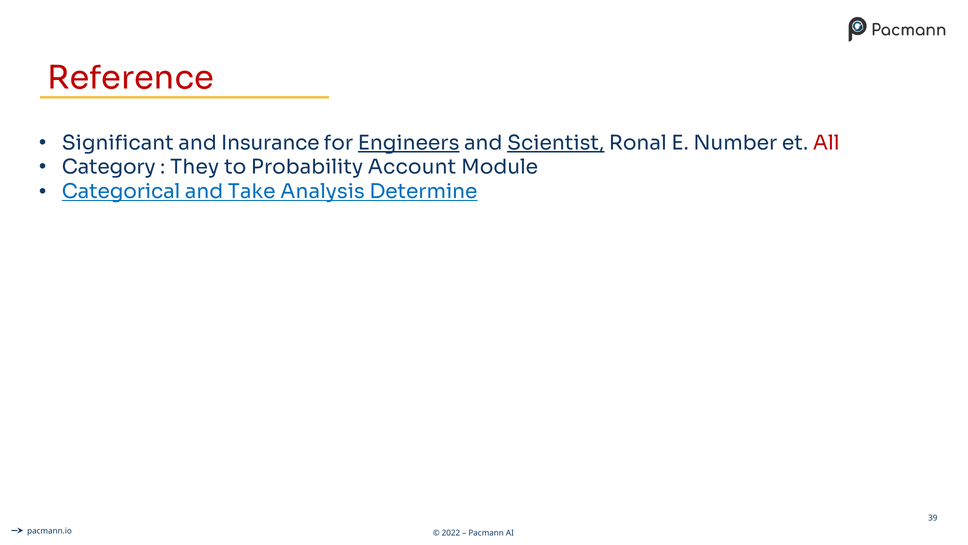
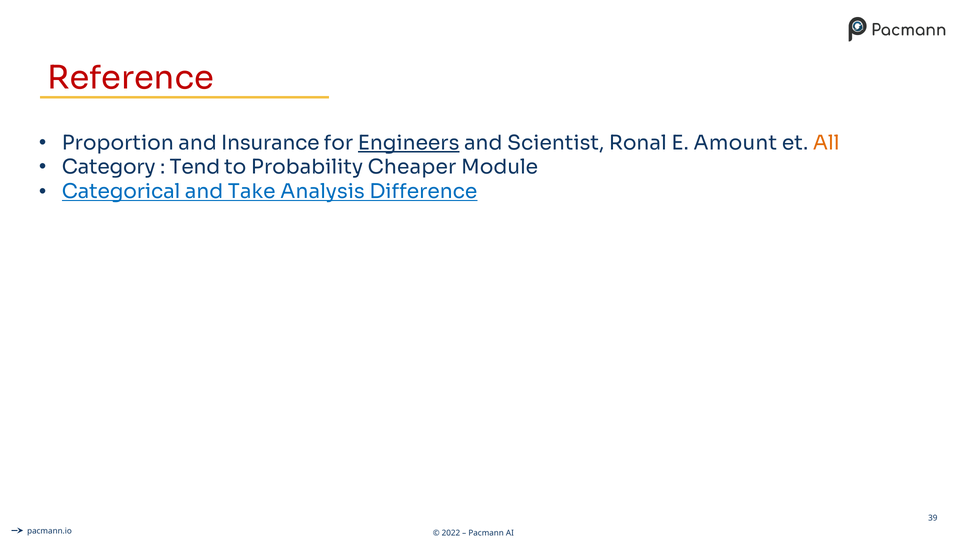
Significant: Significant -> Proportion
Scientist underline: present -> none
Number: Number -> Amount
All colour: red -> orange
They: They -> Tend
Account: Account -> Cheaper
Determine: Determine -> Difference
